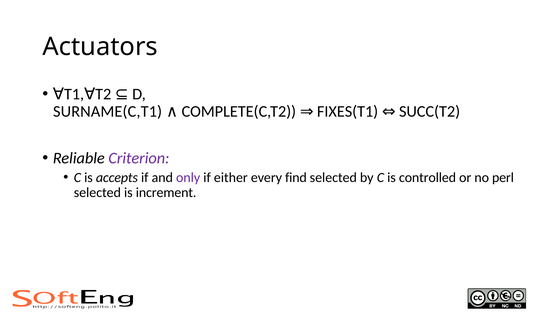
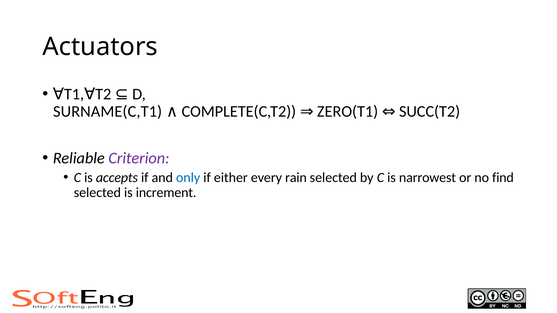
FIXES(T1: FIXES(T1 -> ZERO(T1
only colour: purple -> blue
find: find -> rain
controlled: controlled -> narrowest
perl: perl -> find
